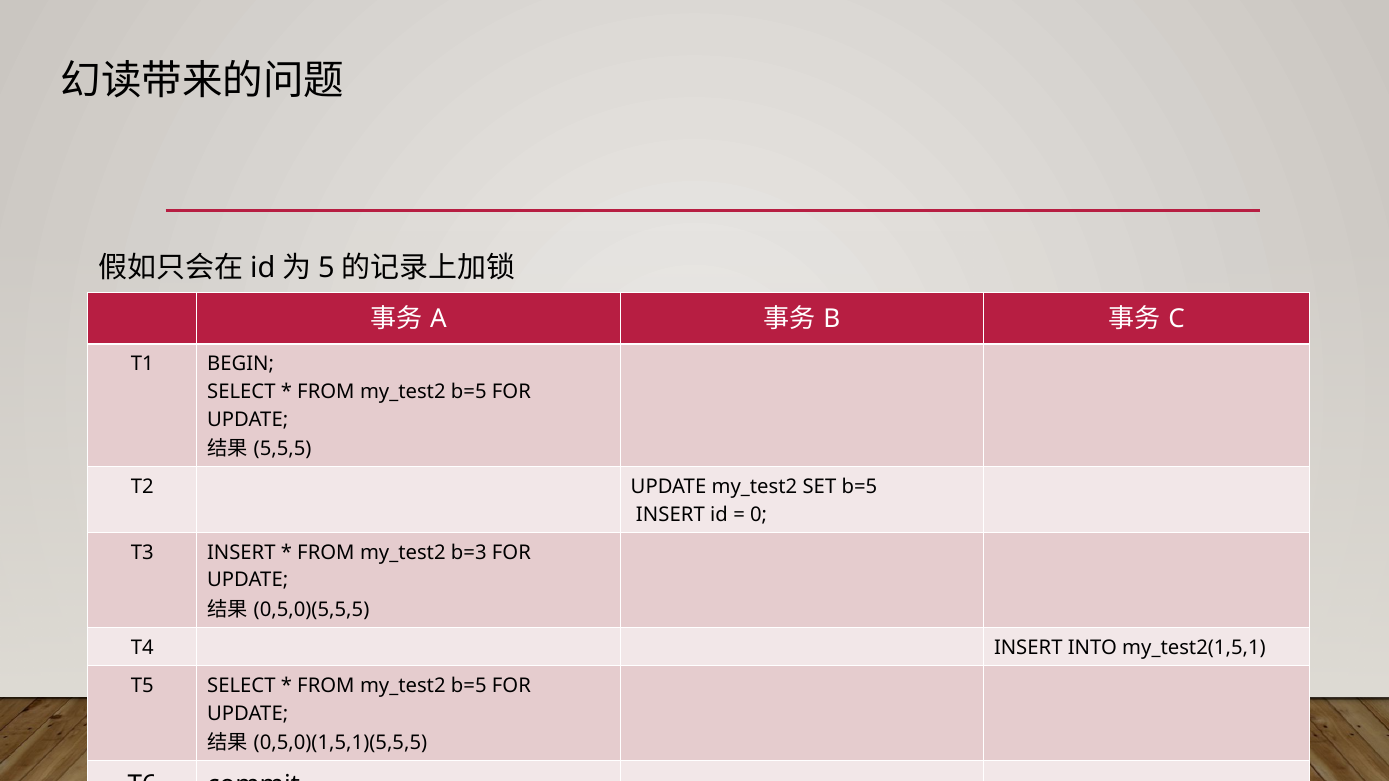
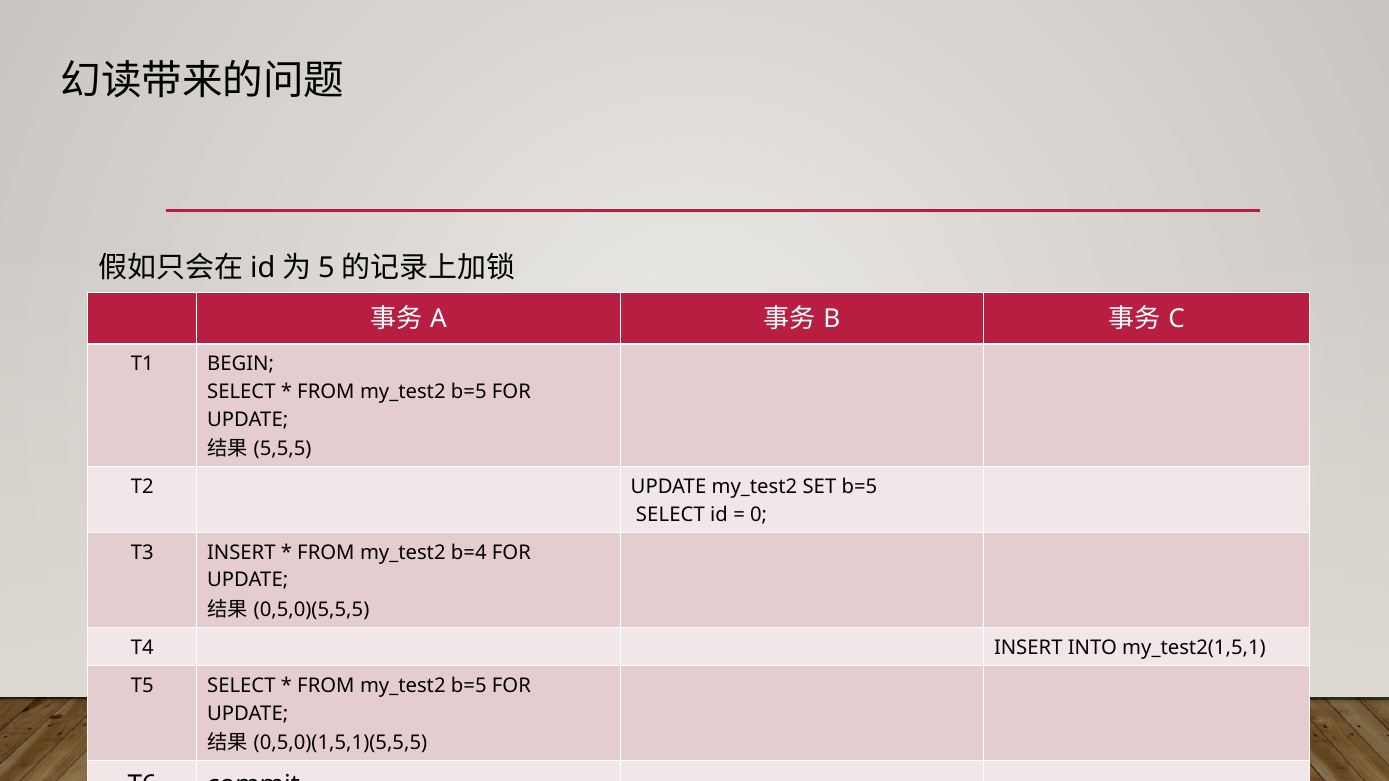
INSERT at (670, 515): INSERT -> SELECT
b=3: b=3 -> b=4
